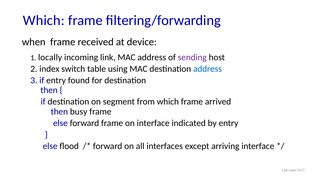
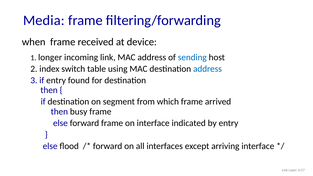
Which at (44, 20): Which -> Media
locally: locally -> longer
sending colour: purple -> blue
